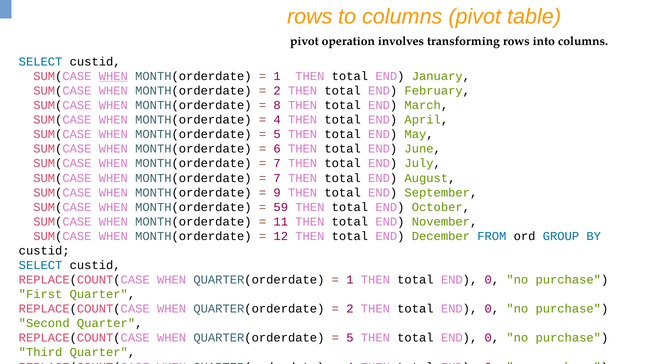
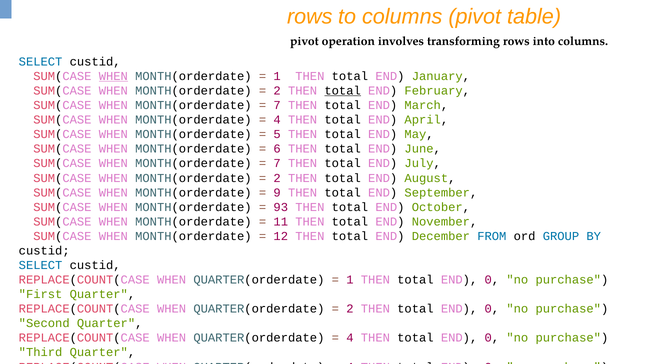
total at (343, 91) underline: none -> present
8 at (277, 105): 8 -> 7
7 at (277, 178): 7 -> 2
59: 59 -> 93
5 at (350, 338): 5 -> 4
